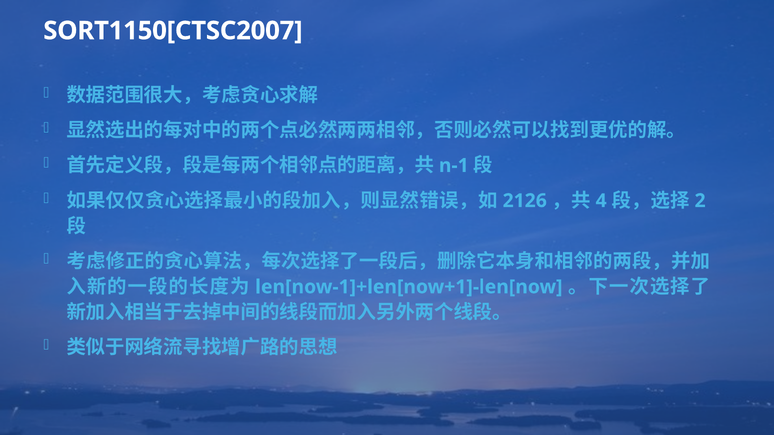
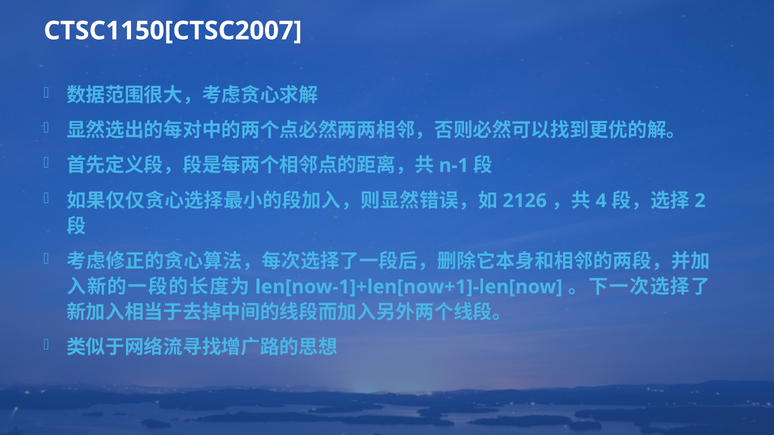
SORT1150[CTSC2007: SORT1150[CTSC2007 -> CTSC1150[CTSC2007
